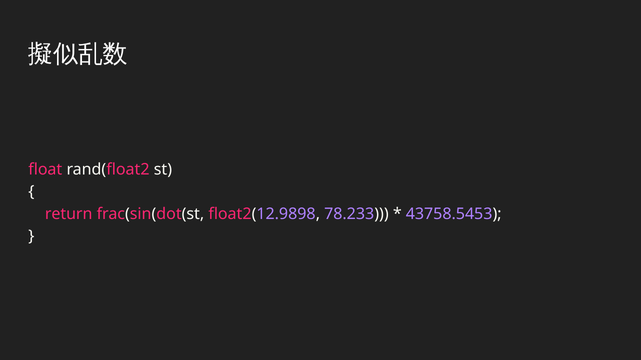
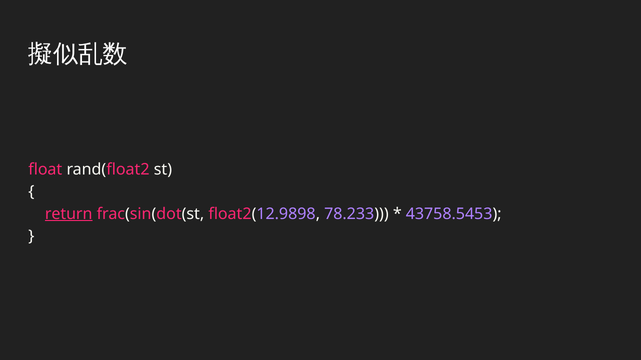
return underline: none -> present
